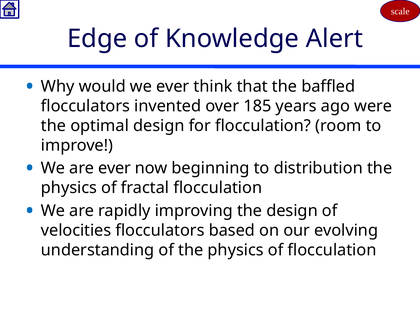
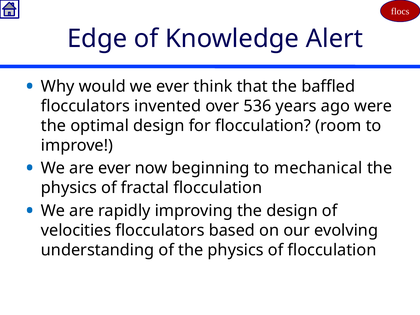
scale: scale -> flocs
185: 185 -> 536
distribution: distribution -> mechanical
